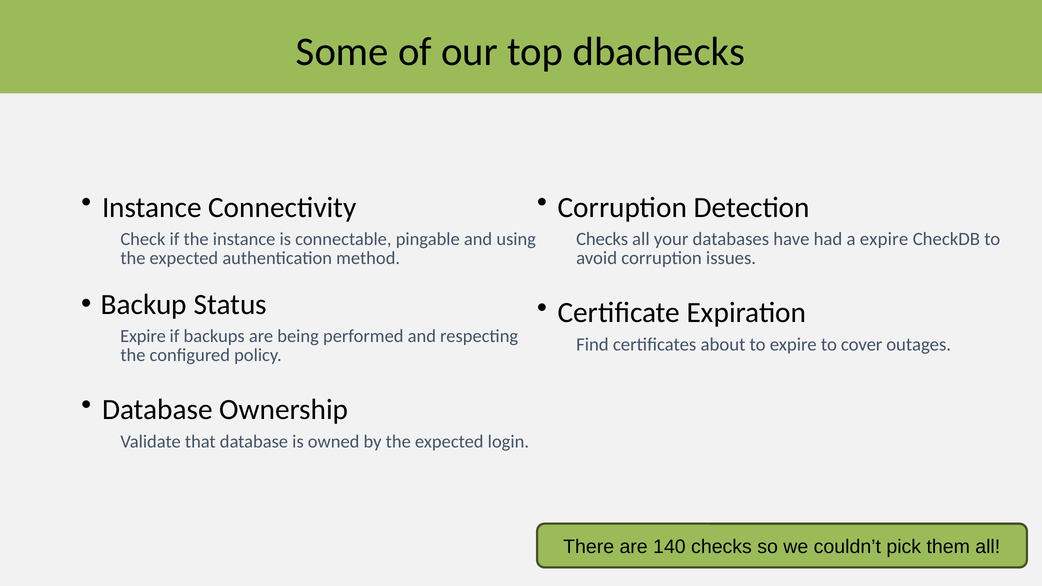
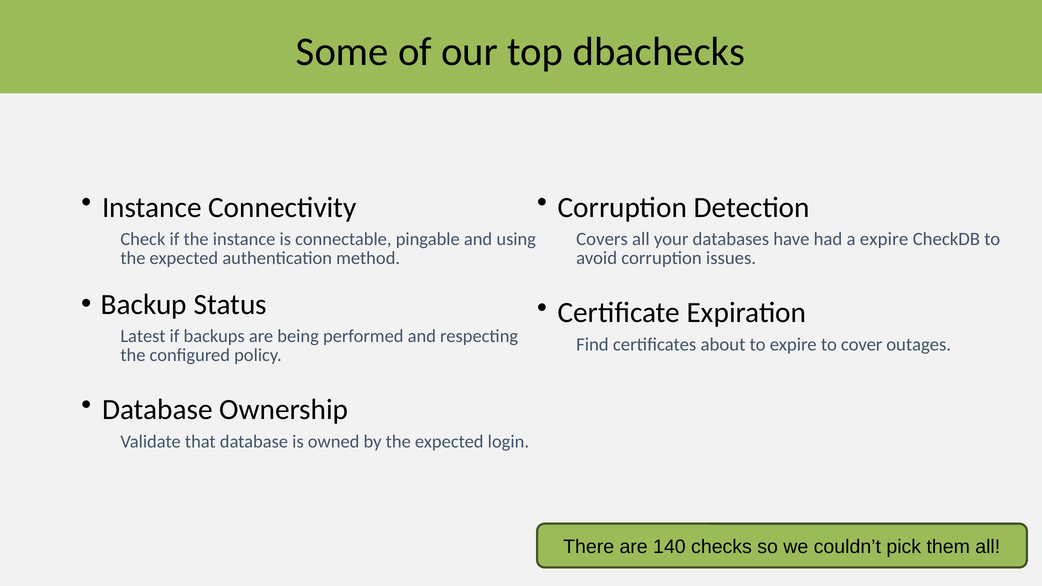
Checks at (602, 239): Checks -> Covers
Expire at (143, 336): Expire -> Latest
